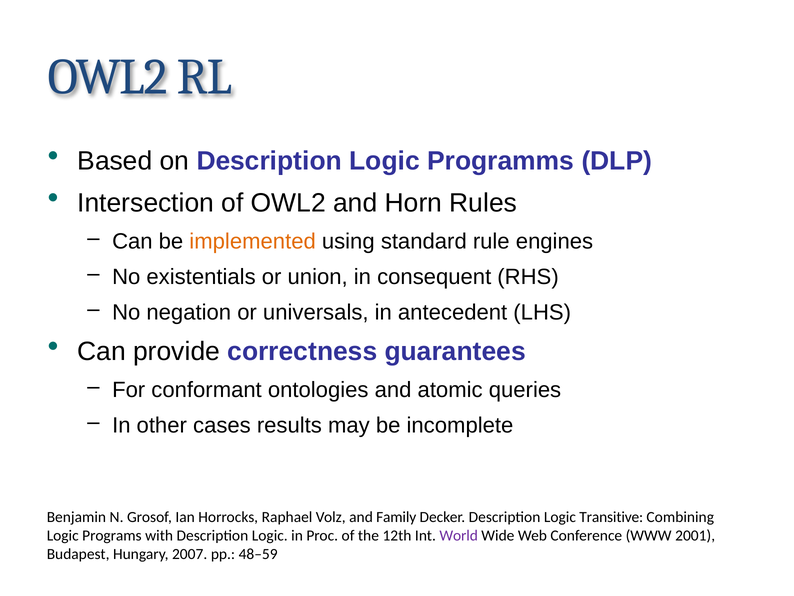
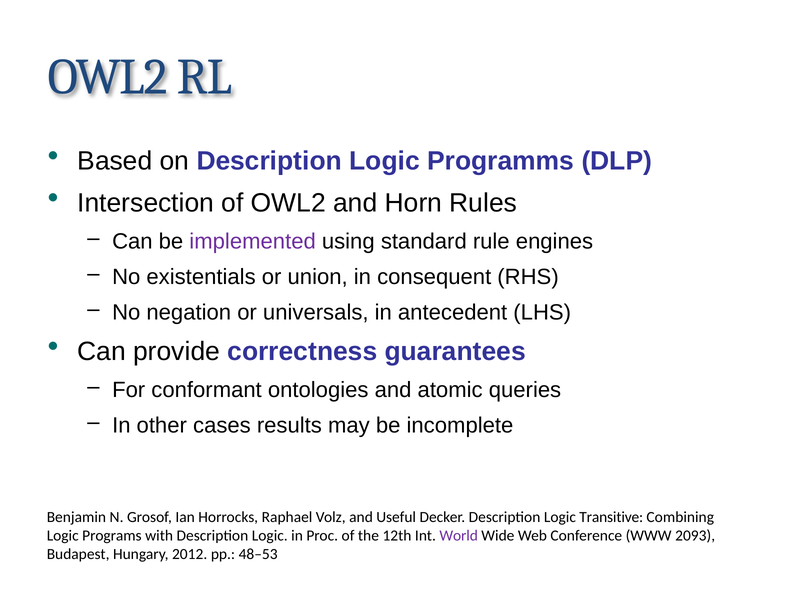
implemented colour: orange -> purple
Family: Family -> Useful
2001: 2001 -> 2093
2007: 2007 -> 2012
48–59: 48–59 -> 48–53
